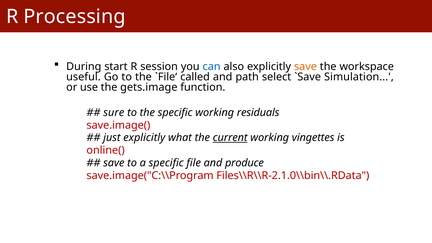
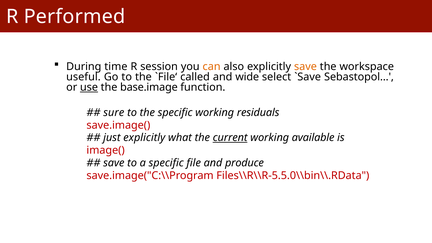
Processing: Processing -> Performed
start: start -> time
can colour: blue -> orange
path: path -> wide
Simulation: Simulation -> Sebastopol
use underline: none -> present
gets.image: gets.image -> base.image
vingettes: vingettes -> available
online(: online( -> image(
Files\\R\\R-2.1.0\\bin\\.RData: Files\\R\\R-2.1.0\\bin\\.RData -> Files\\R\\R-5.5.0\\bin\\.RData
